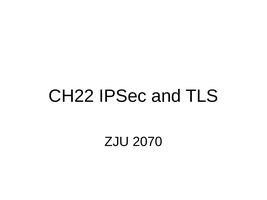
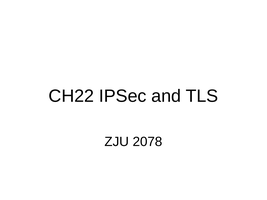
2070: 2070 -> 2078
